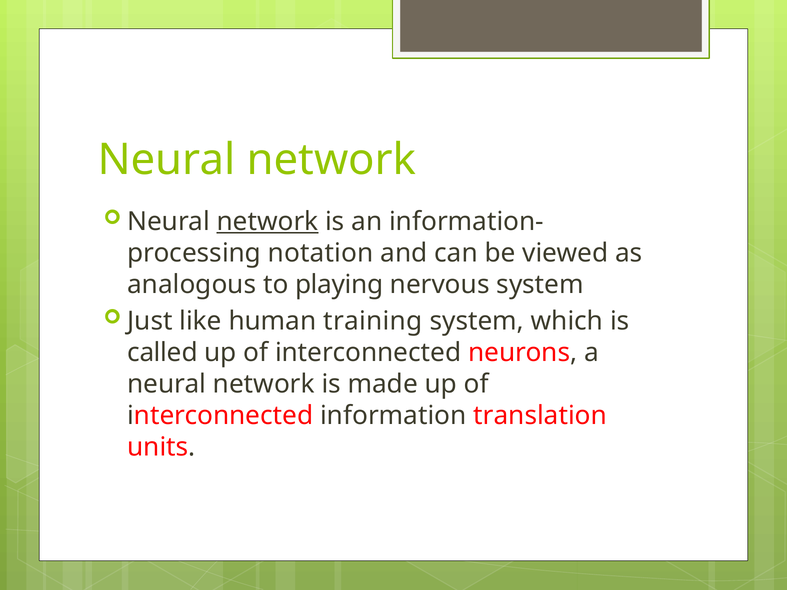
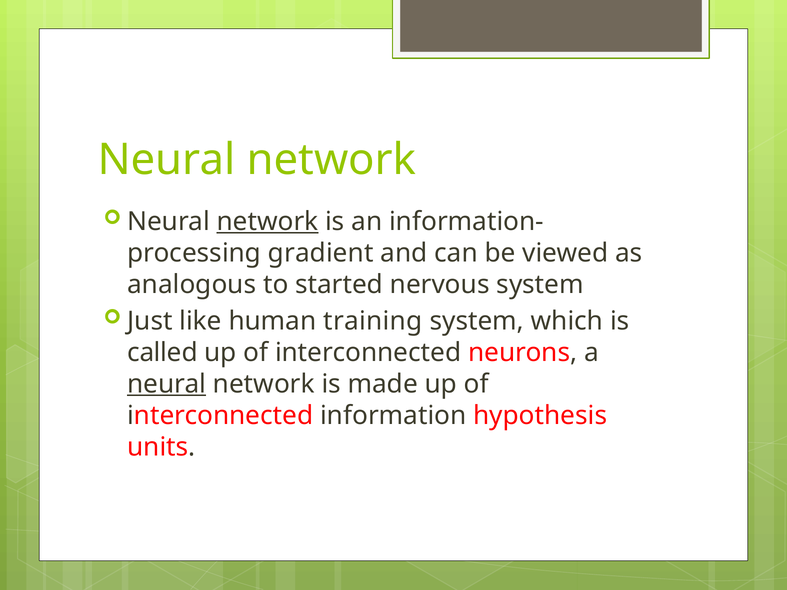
notation: notation -> gradient
playing: playing -> started
neural at (167, 384) underline: none -> present
translation: translation -> hypothesis
